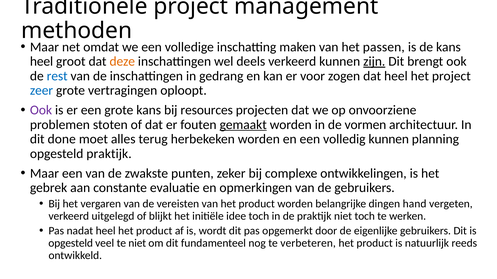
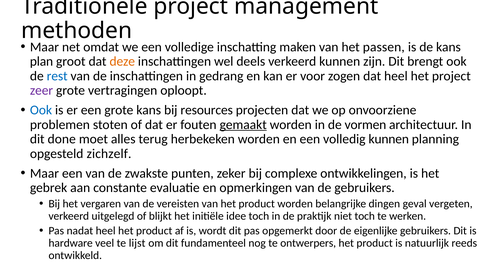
heel at (42, 62): heel -> plan
zijn underline: present -> none
zeer colour: blue -> purple
Ook at (41, 110) colour: purple -> blue
opgesteld praktijk: praktijk -> zichzelf
hand: hand -> geval
opgesteld at (71, 244): opgesteld -> hardware
te niet: niet -> lijst
verbeteren: verbeteren -> ontwerpers
